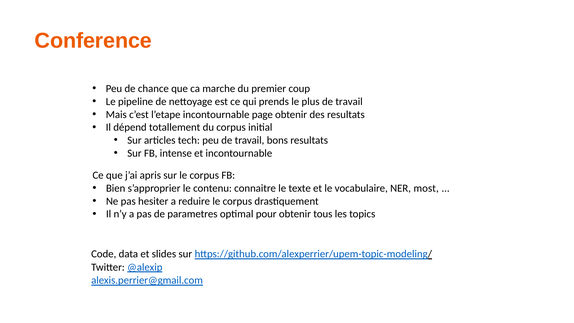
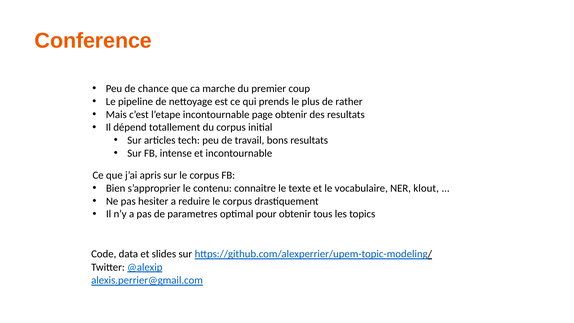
plus de travail: travail -> rather
most: most -> klout
